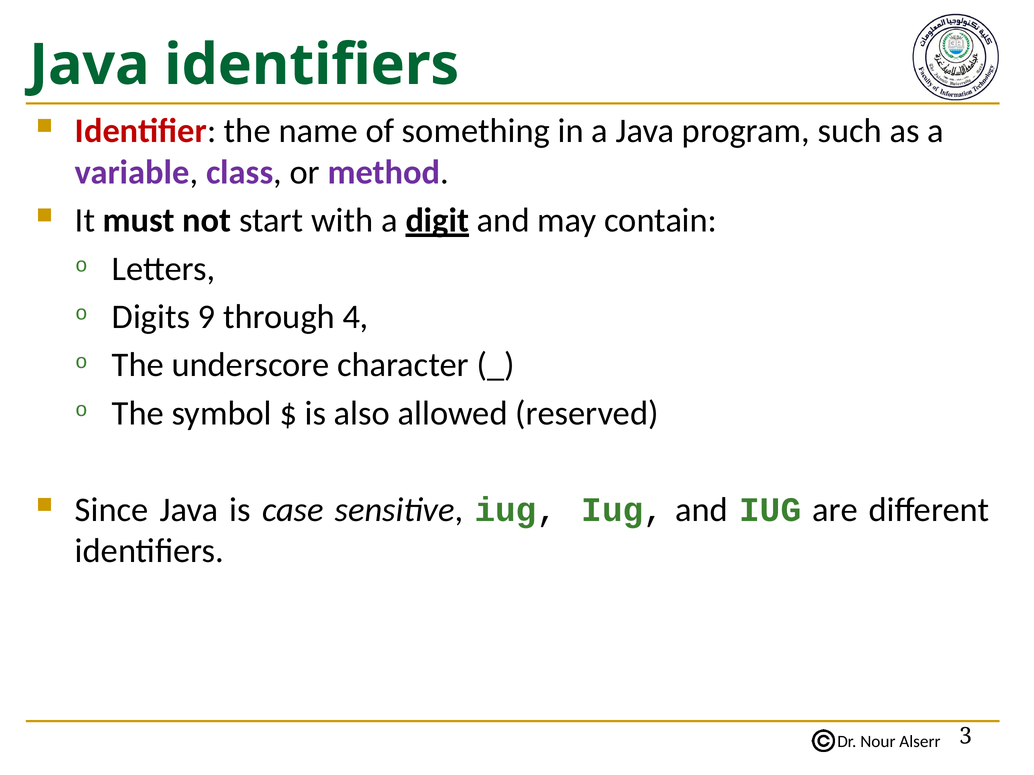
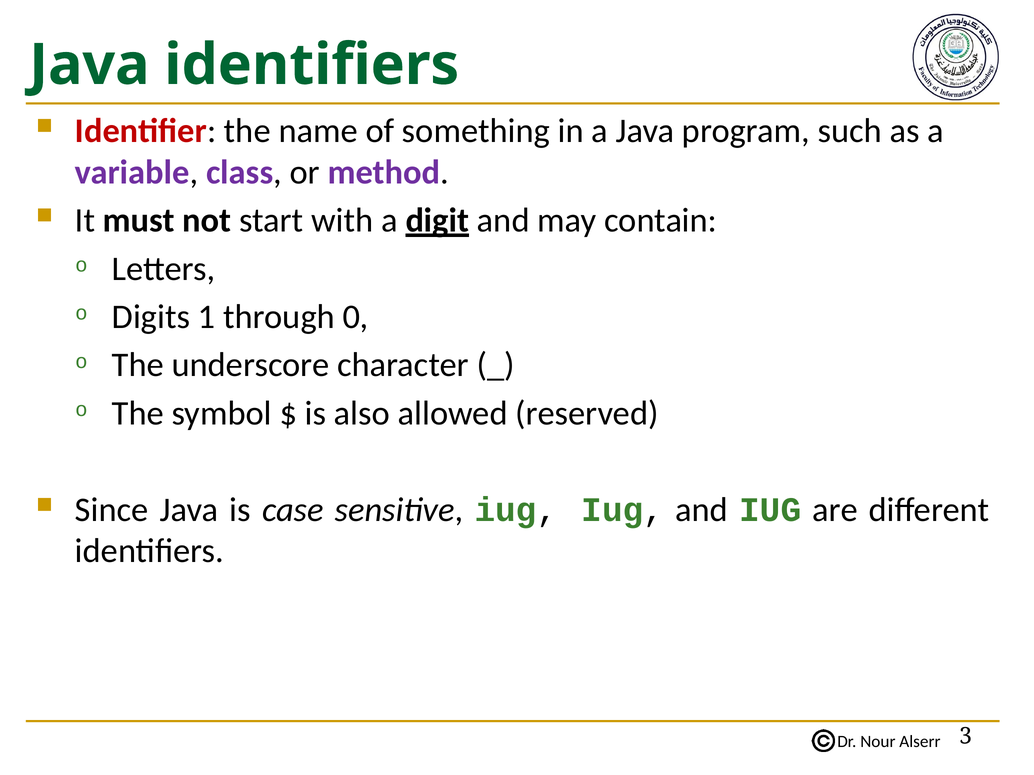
9: 9 -> 1
4: 4 -> 0
